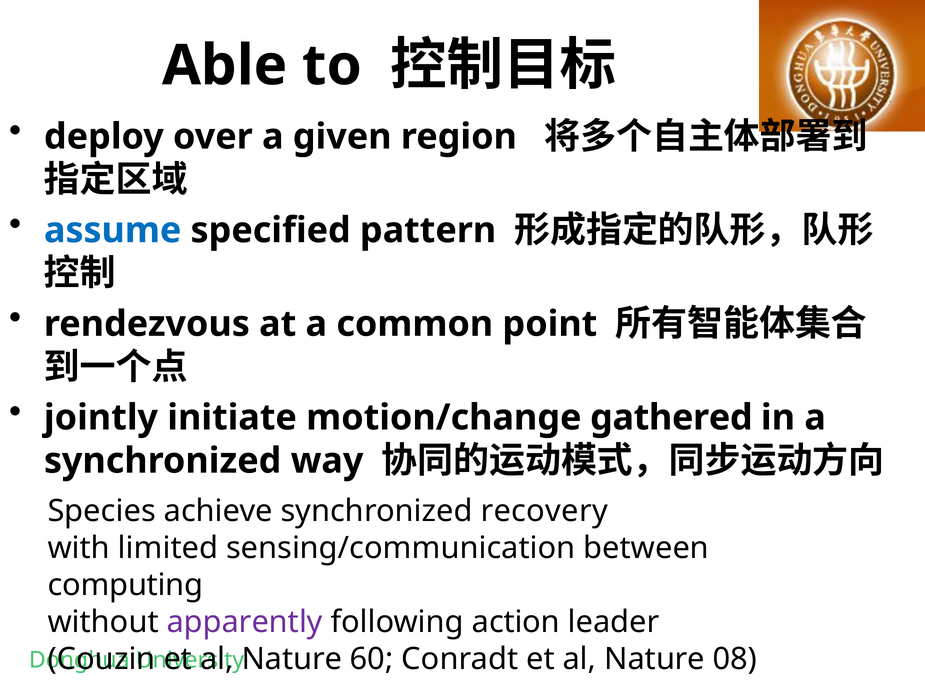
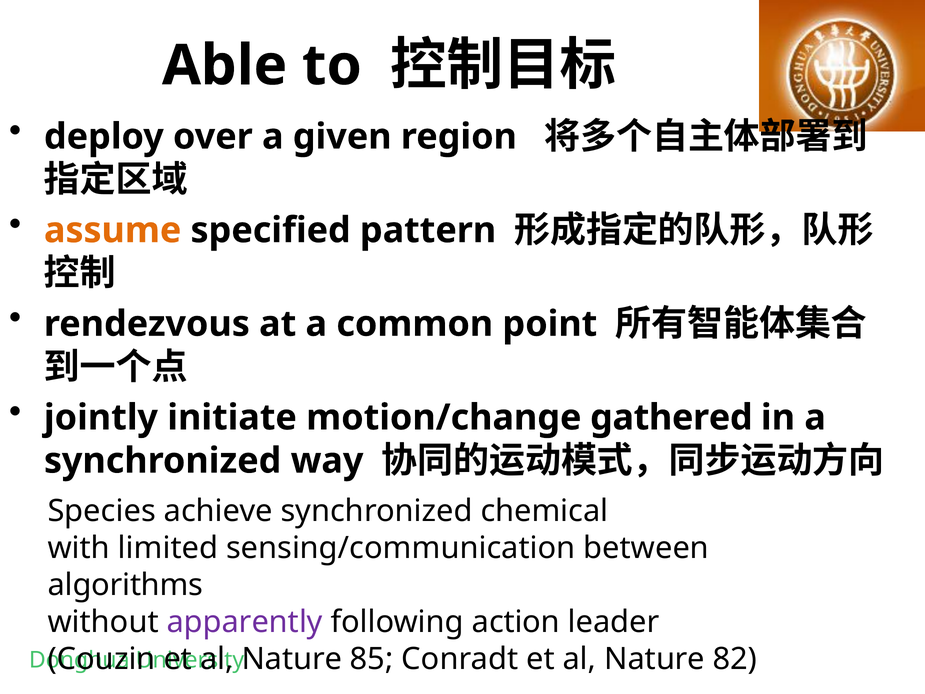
assume colour: blue -> orange
recovery: recovery -> chemical
computing: computing -> algorithms
60: 60 -> 85
08: 08 -> 82
